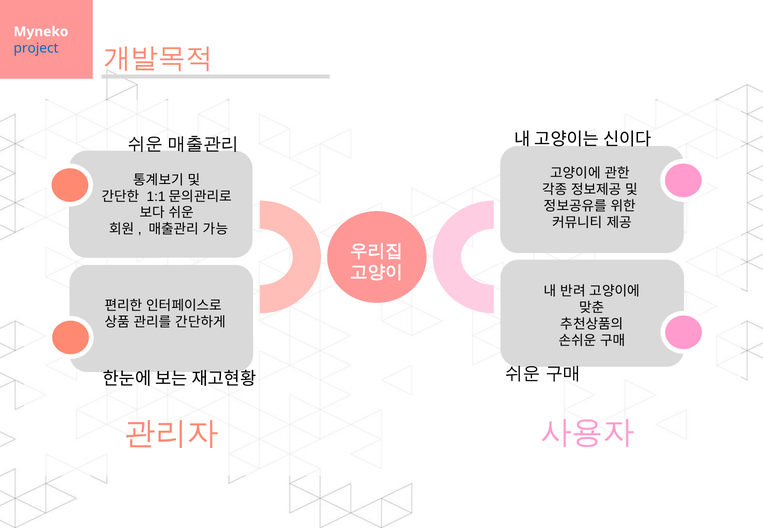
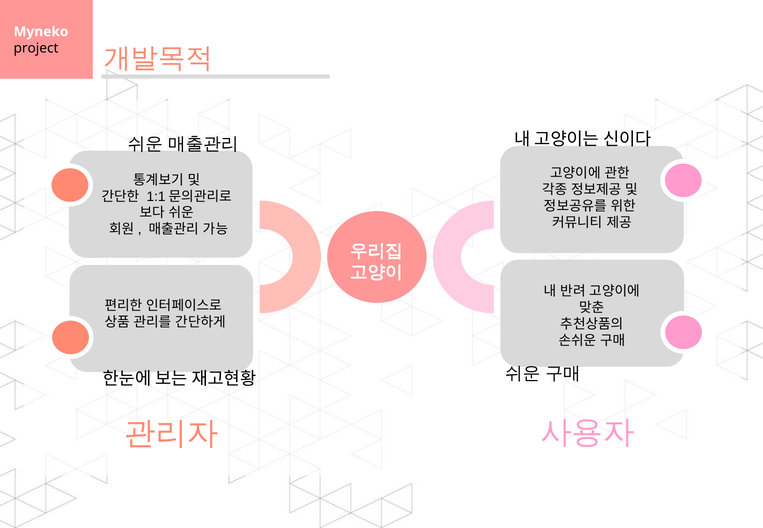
project colour: blue -> black
